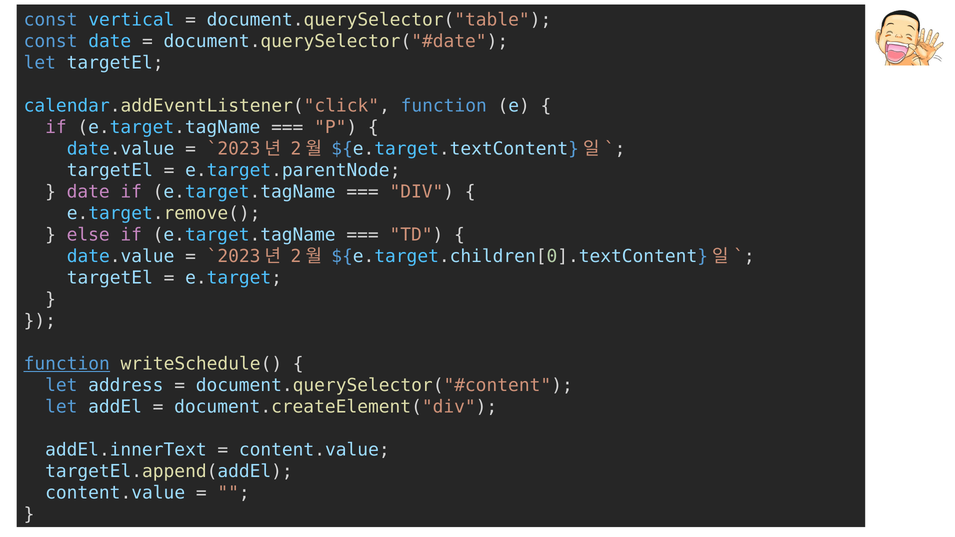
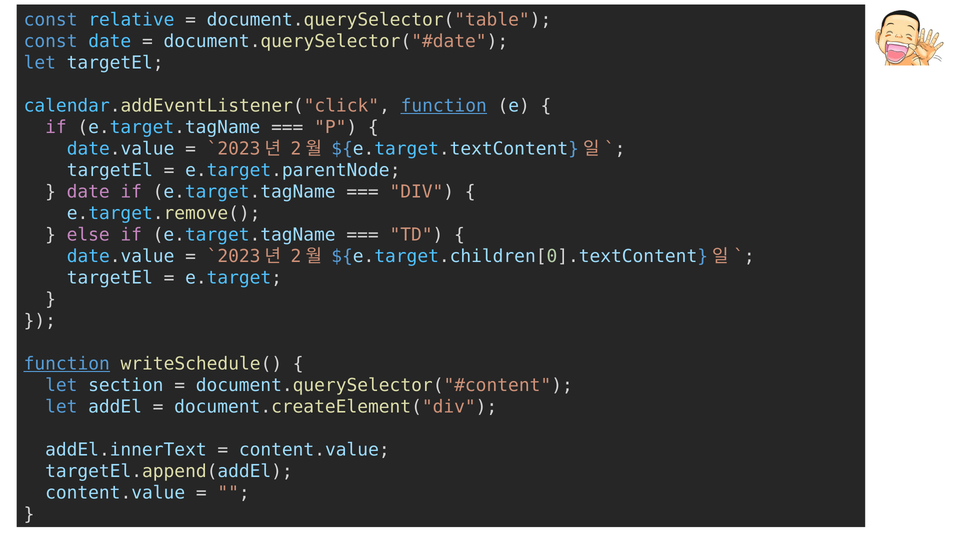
vertical: vertical -> relative
function at (444, 106) underline: none -> present
address: address -> section
